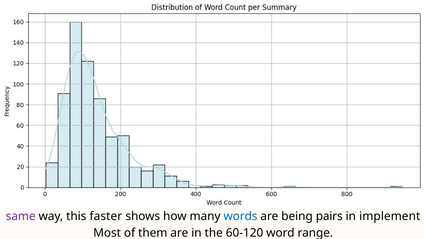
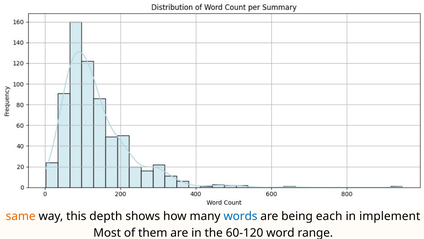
same colour: purple -> orange
faster: faster -> depth
pairs: pairs -> each
